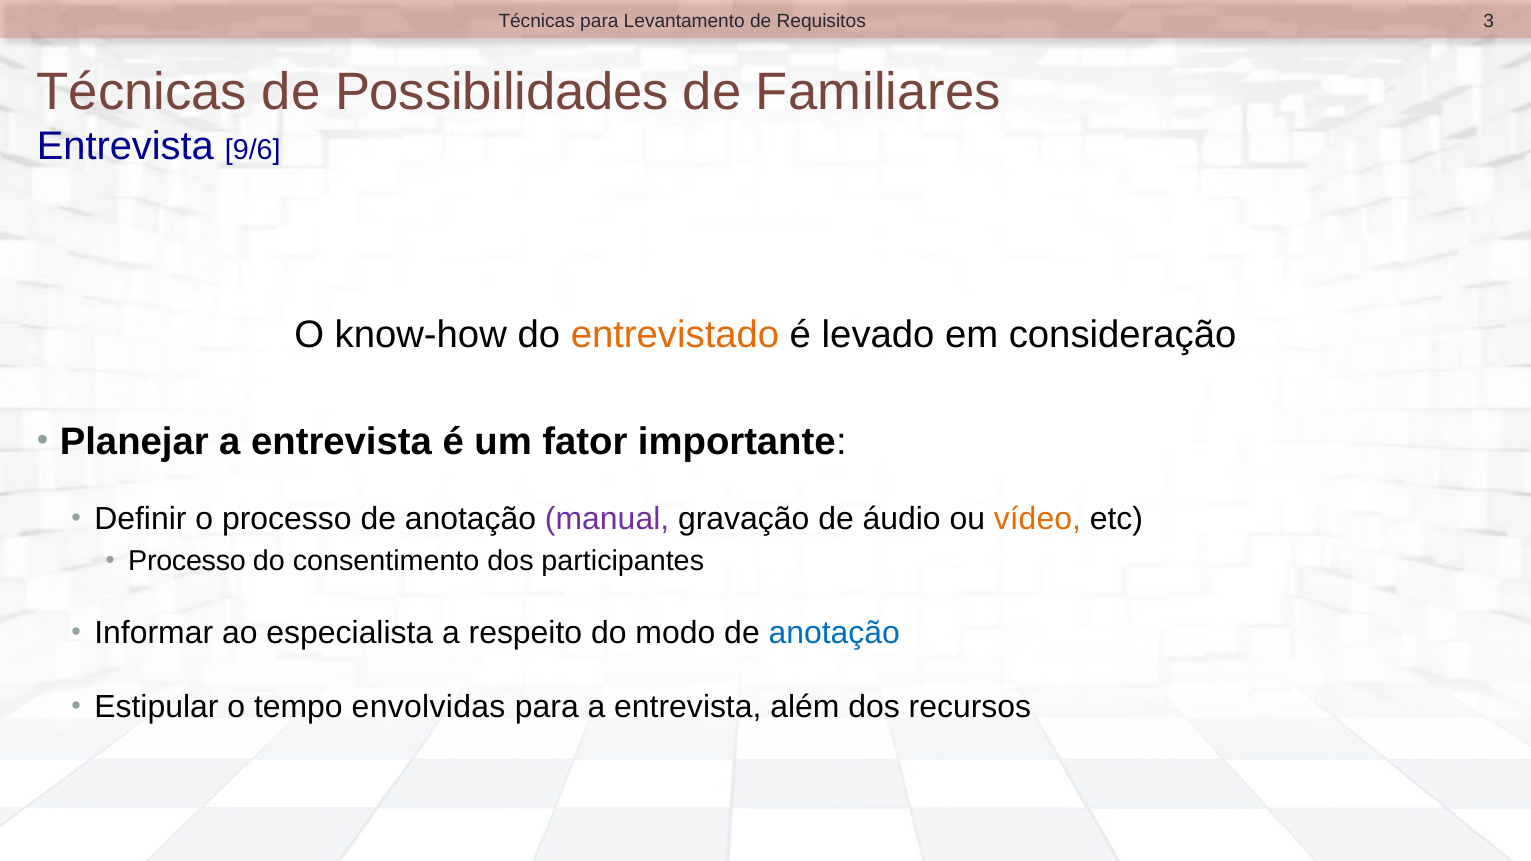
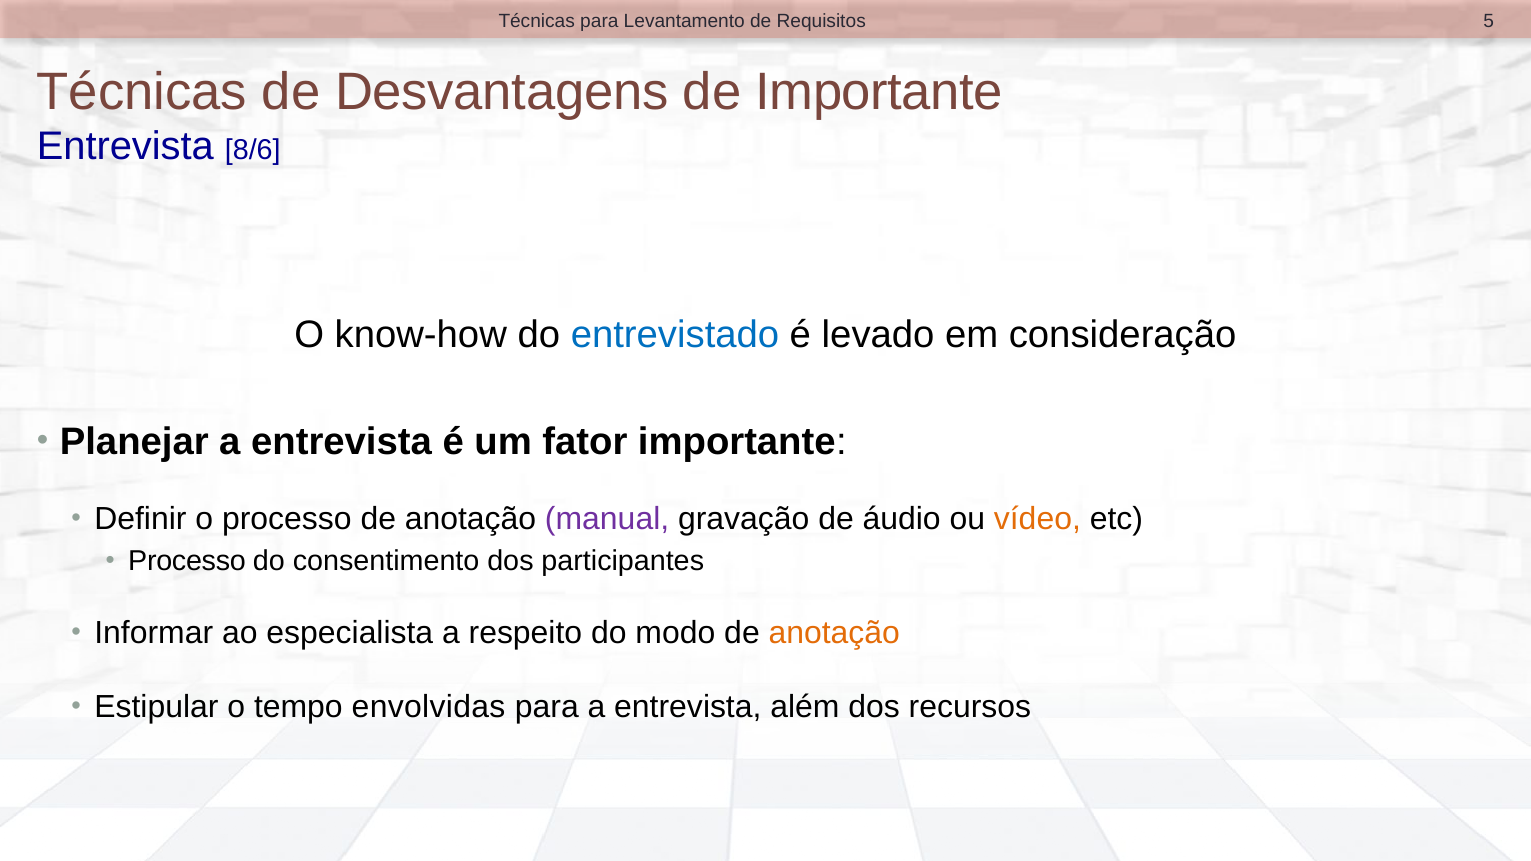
3: 3 -> 5
Possibilidades: Possibilidades -> Desvantagens
de Familiares: Familiares -> Importante
9/6: 9/6 -> 8/6
entrevistado colour: orange -> blue
anotação at (834, 633) colour: blue -> orange
